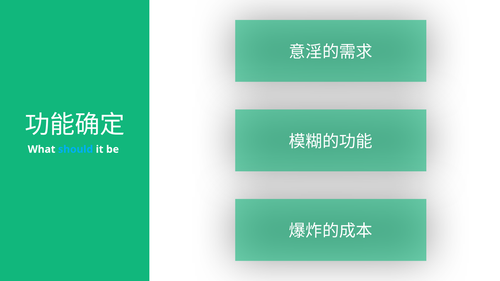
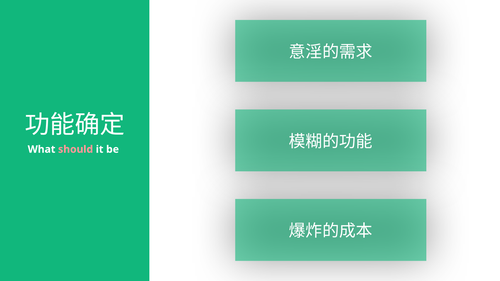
should colour: light blue -> pink
